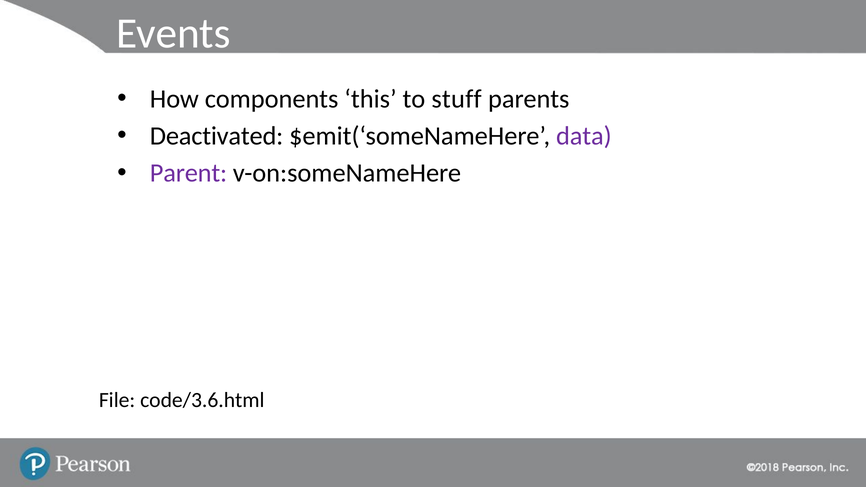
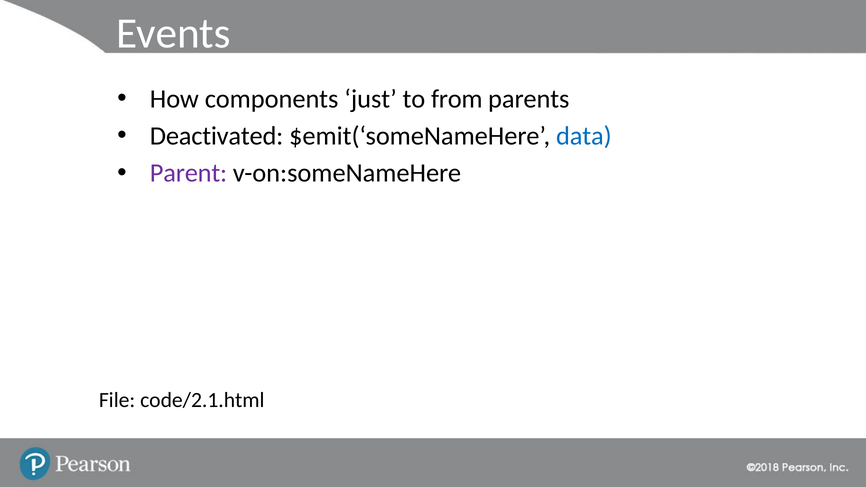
this: this -> just
stuff: stuff -> from
data colour: purple -> blue
code/3.6.html: code/3.6.html -> code/2.1.html
